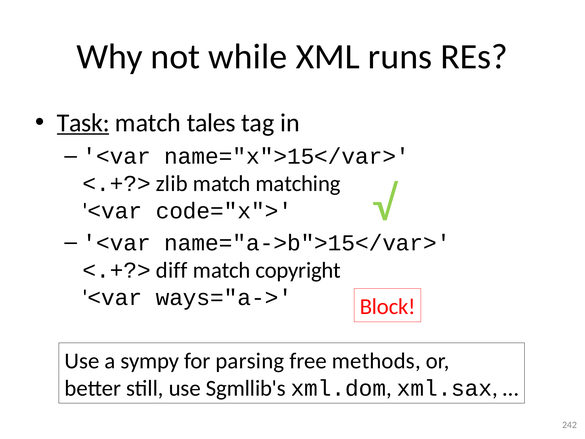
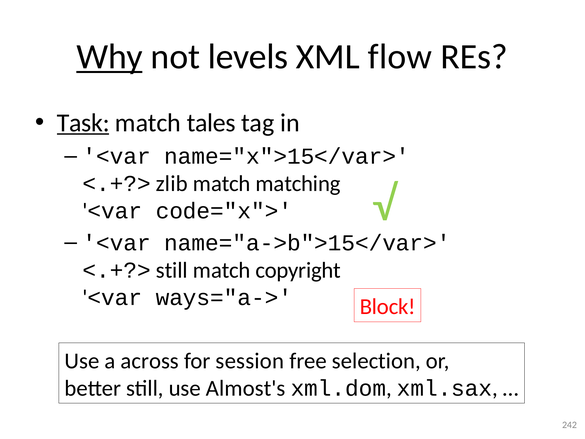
Why underline: none -> present
while: while -> levels
runs: runs -> flow
diff at (172, 270): diff -> still
sympy: sympy -> across
parsing: parsing -> session
methods: methods -> selection
Sgmllib's: Sgmllib's -> Almost's
